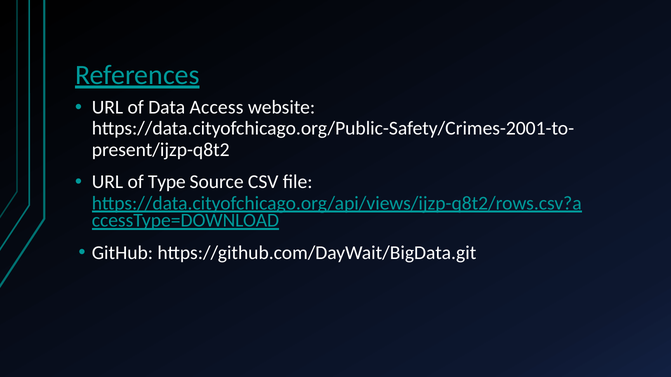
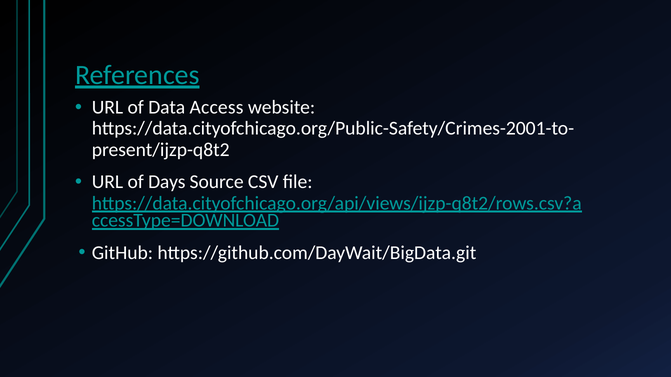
Type: Type -> Days
